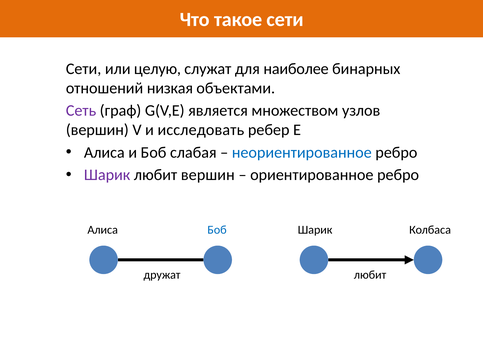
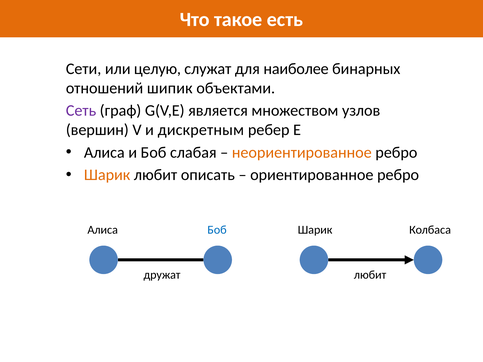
такое сети: сети -> есть
низкая: низкая -> шипик
исследовать: исследовать -> дискретным
неориентированное colour: blue -> orange
Шарик at (107, 175) colour: purple -> orange
любит вершин: вершин -> описать
